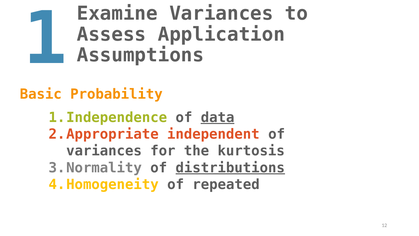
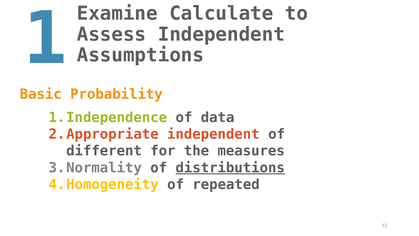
Examine Variances: Variances -> Calculate
Assess Application: Application -> Independent
data underline: present -> none
variances at (104, 151): variances -> different
kurtosis: kurtosis -> measures
